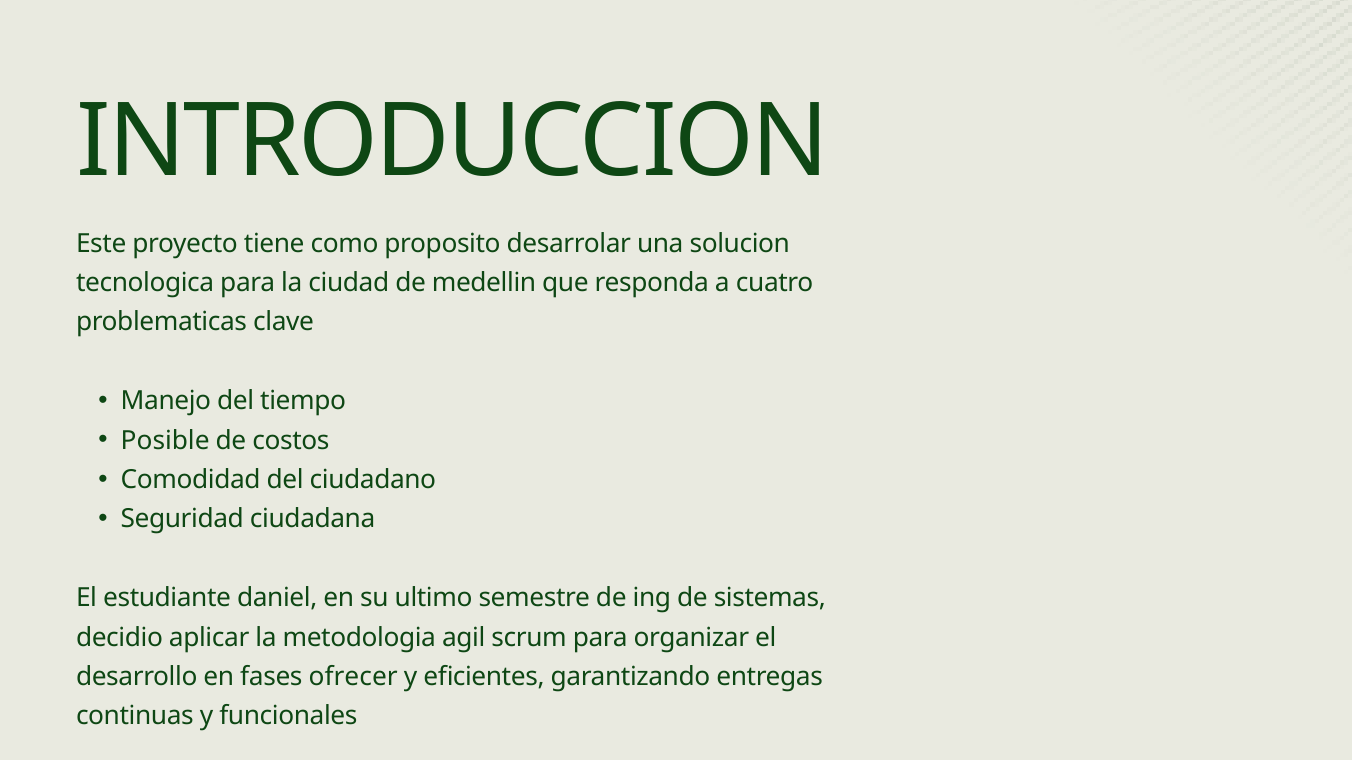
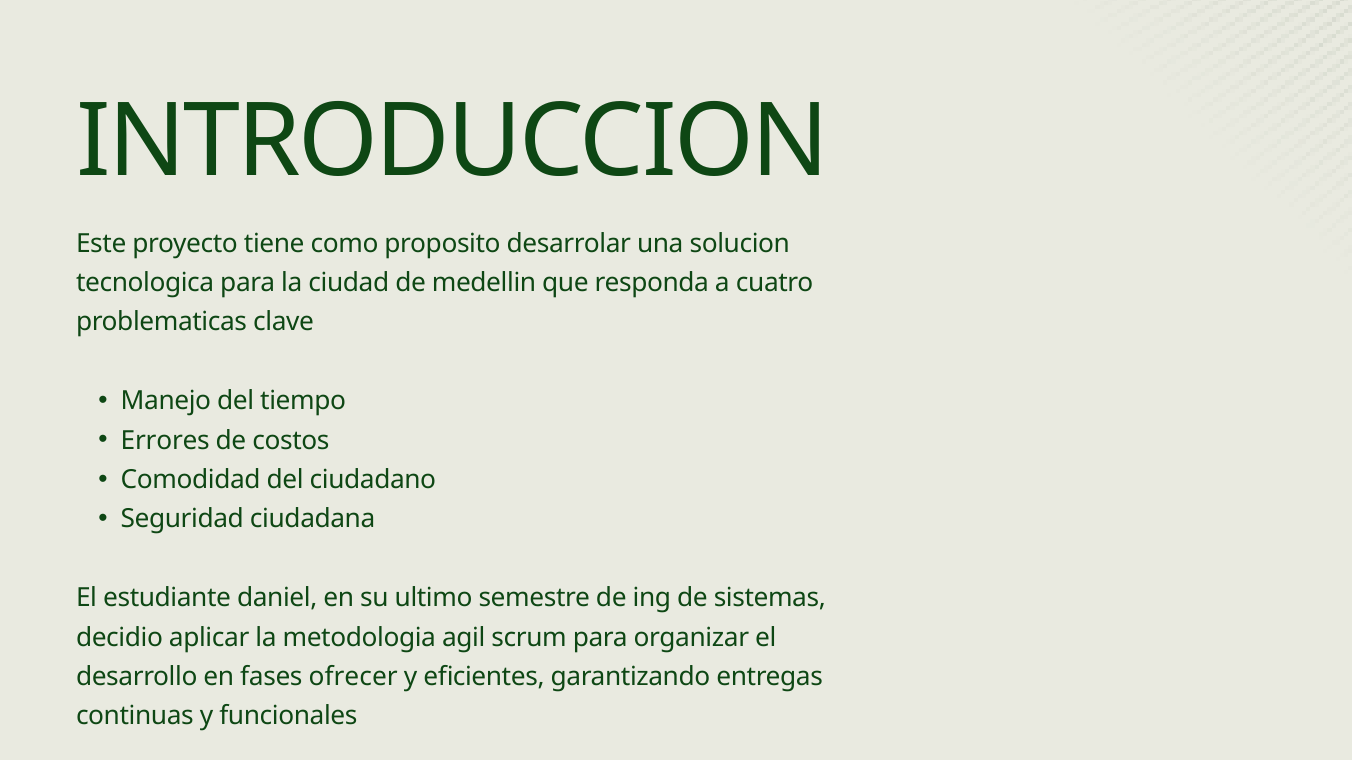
Posible: Posible -> Errores
